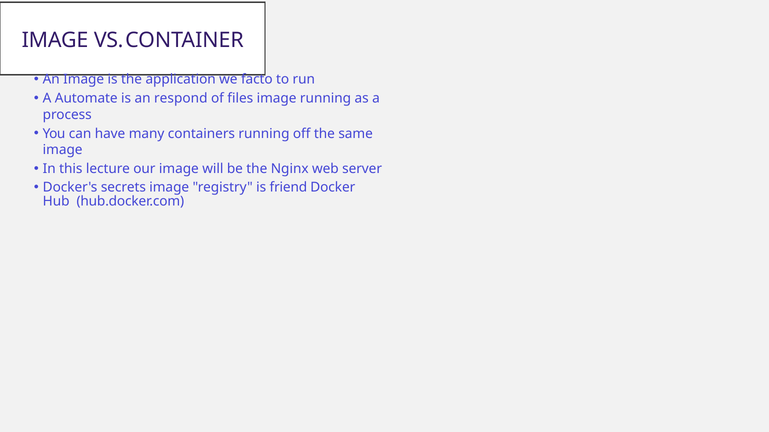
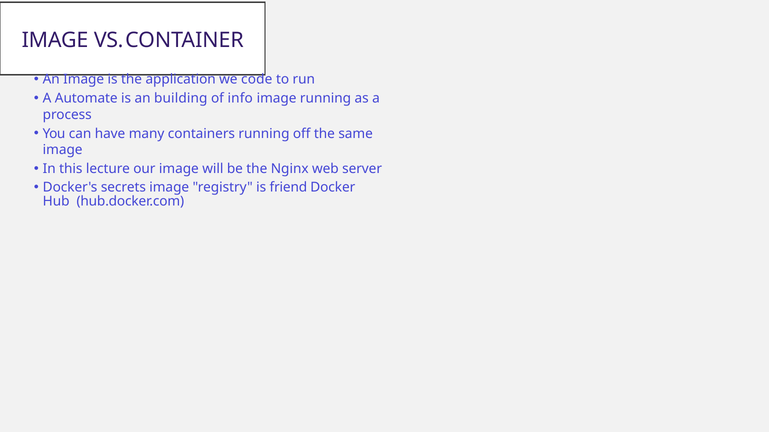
facto: facto -> code
respond: respond -> building
files: files -> info
